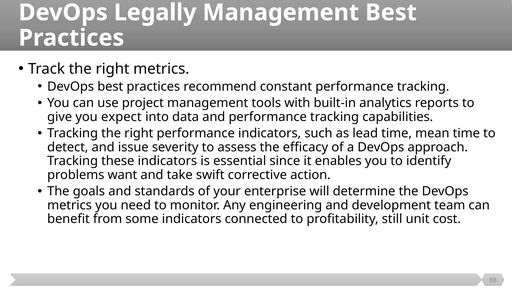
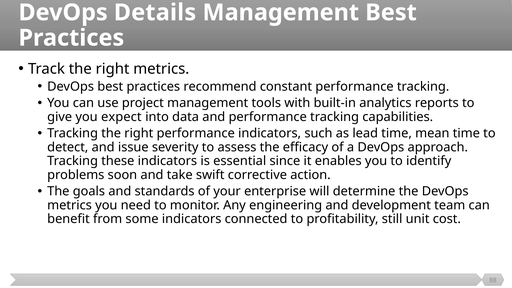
Legally: Legally -> Details
want: want -> soon
